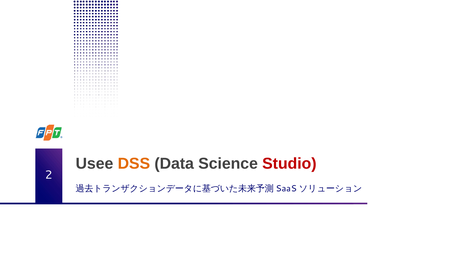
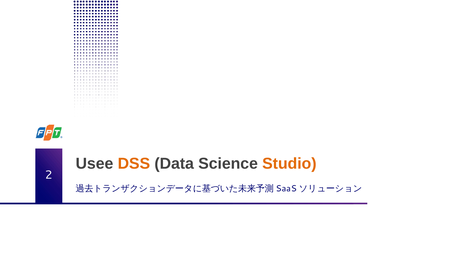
Studio colour: red -> orange
